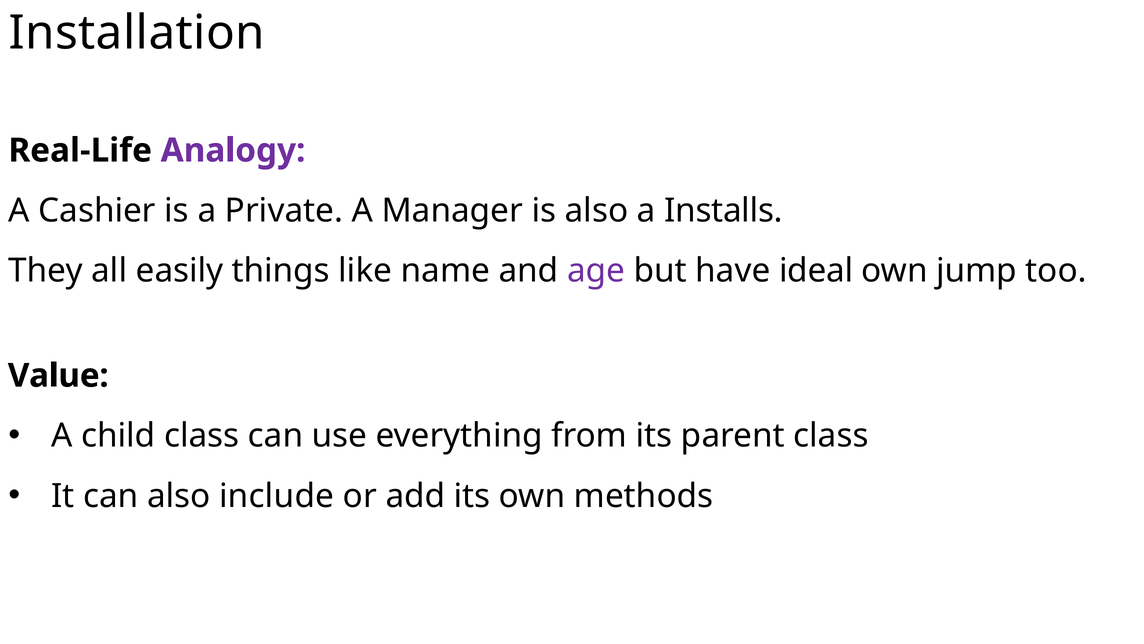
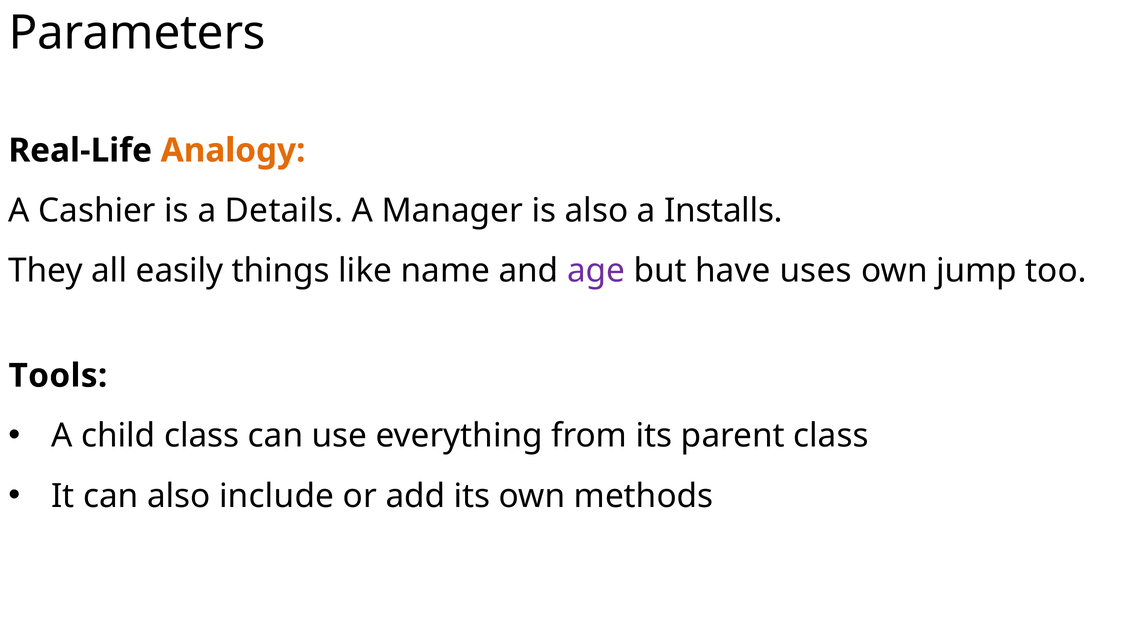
Installation: Installation -> Parameters
Analogy colour: purple -> orange
Private: Private -> Details
ideal: ideal -> uses
Value: Value -> Tools
